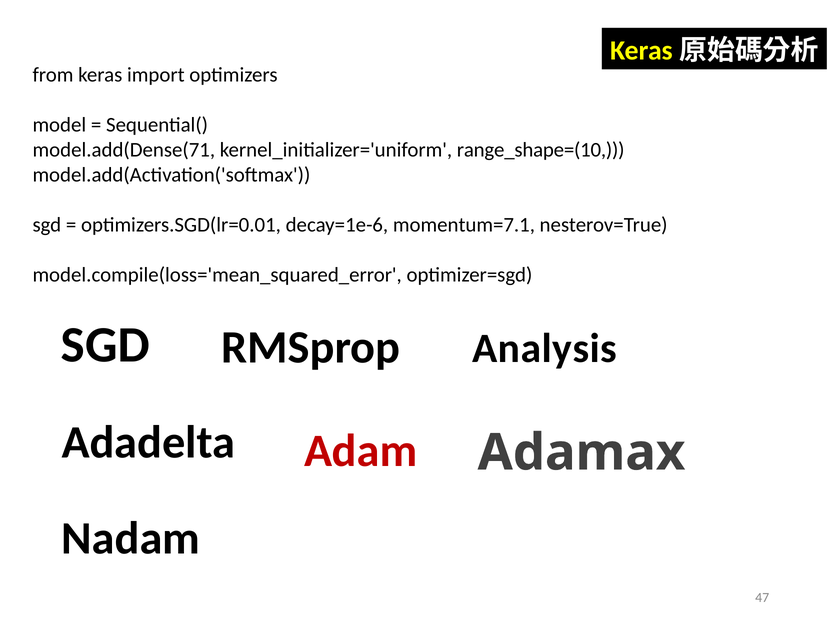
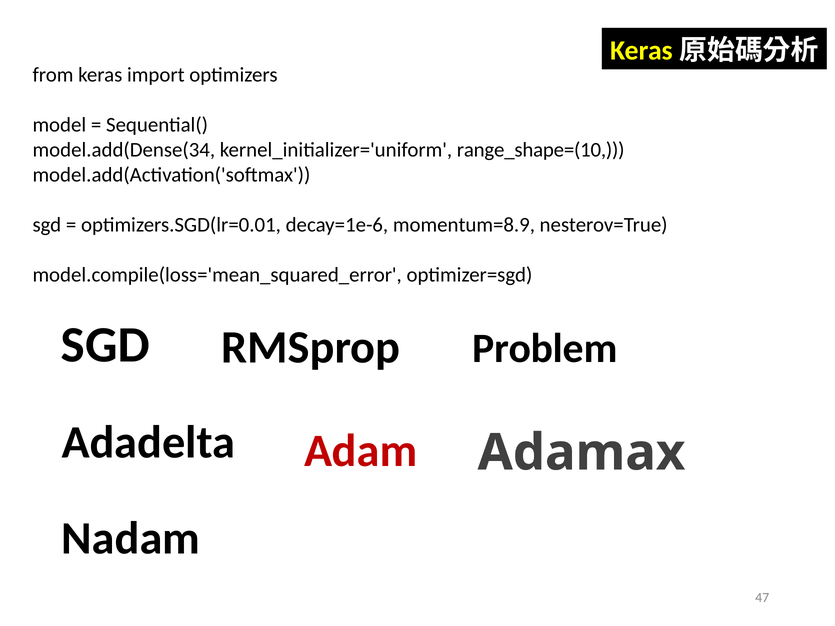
model.add(Dense(71: model.add(Dense(71 -> model.add(Dense(34
momentum=7.1: momentum=7.1 -> momentum=8.9
Analysis: Analysis -> Problem
